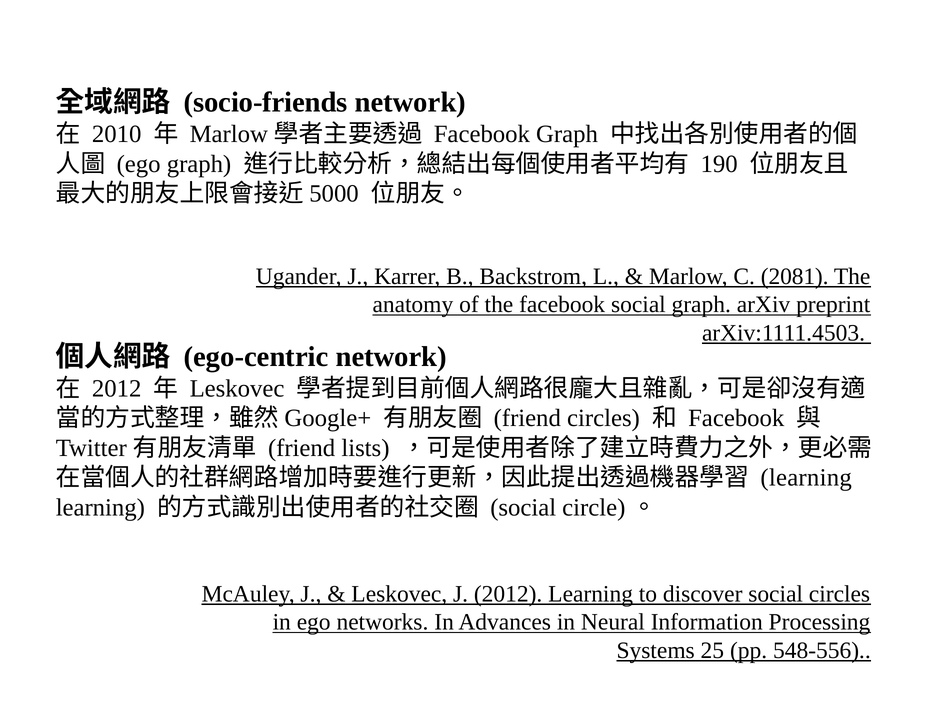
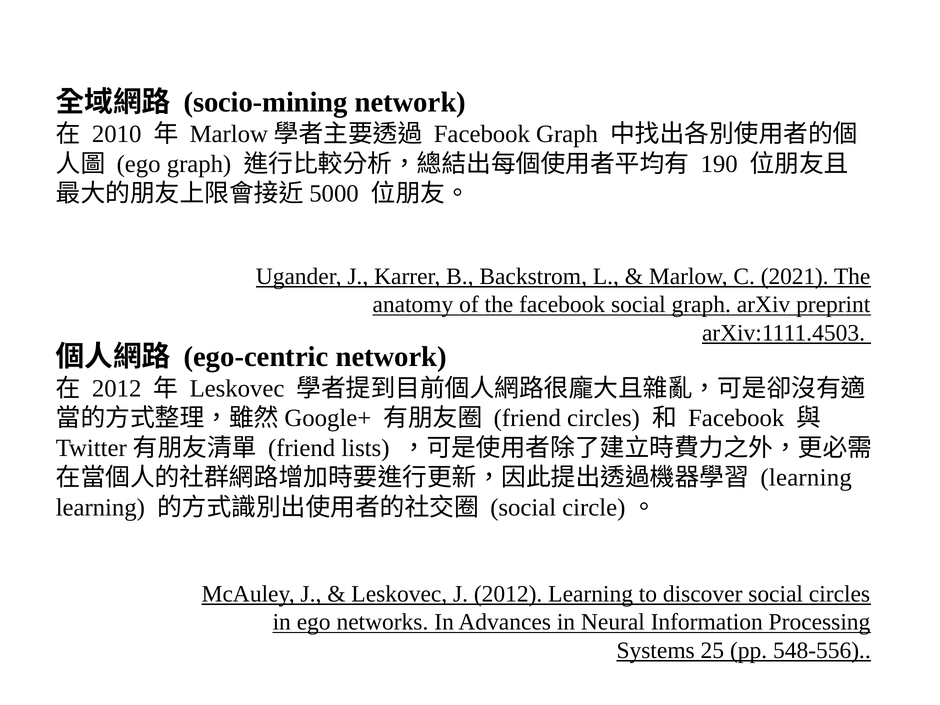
socio-friends: socio-friends -> socio-mining
2081: 2081 -> 2021
